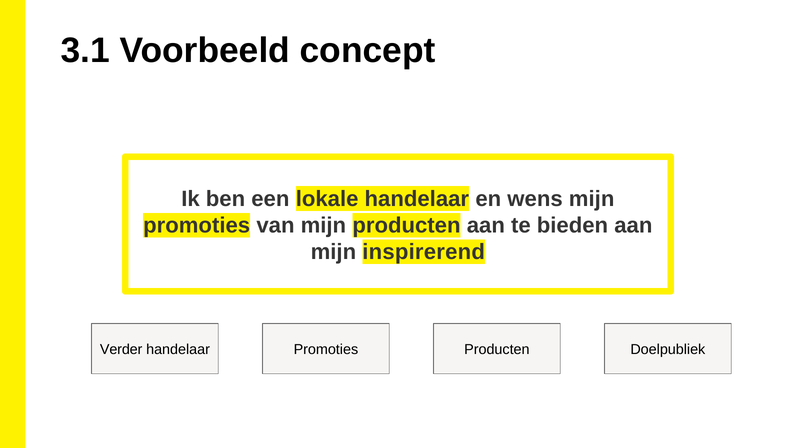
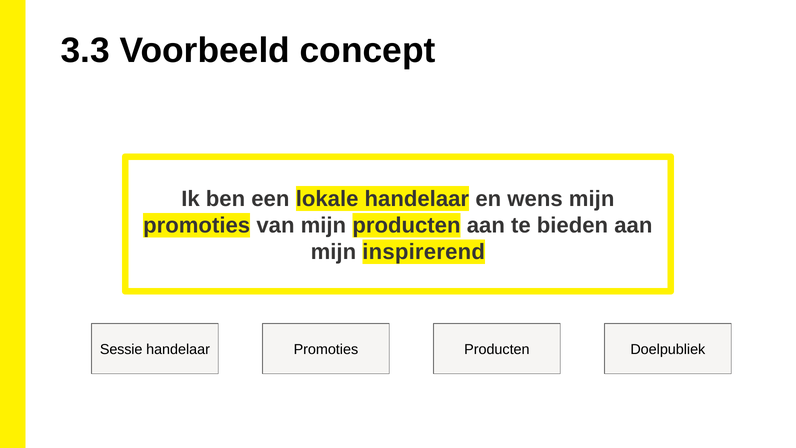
3.1: 3.1 -> 3.3
Verder: Verder -> Sessie
